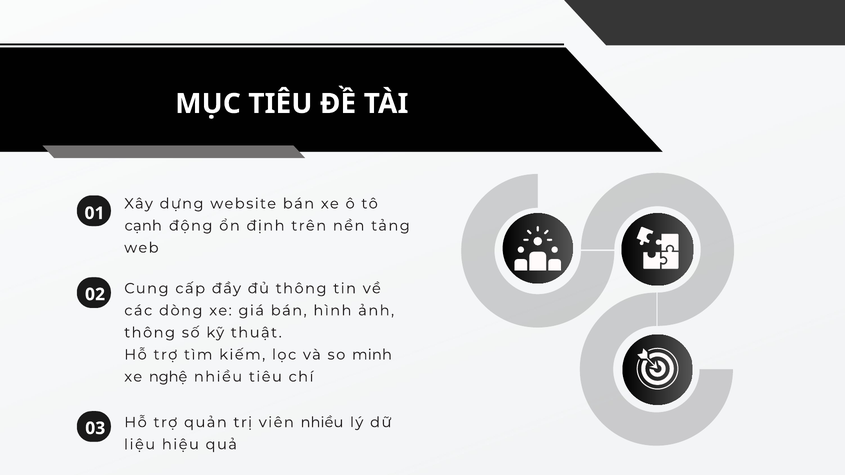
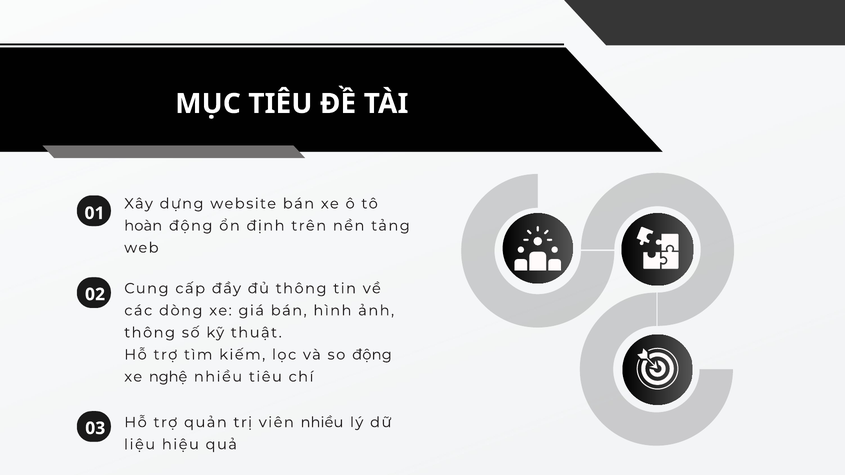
cạnh: cạnh -> hoàn
so minh: minh -> động
